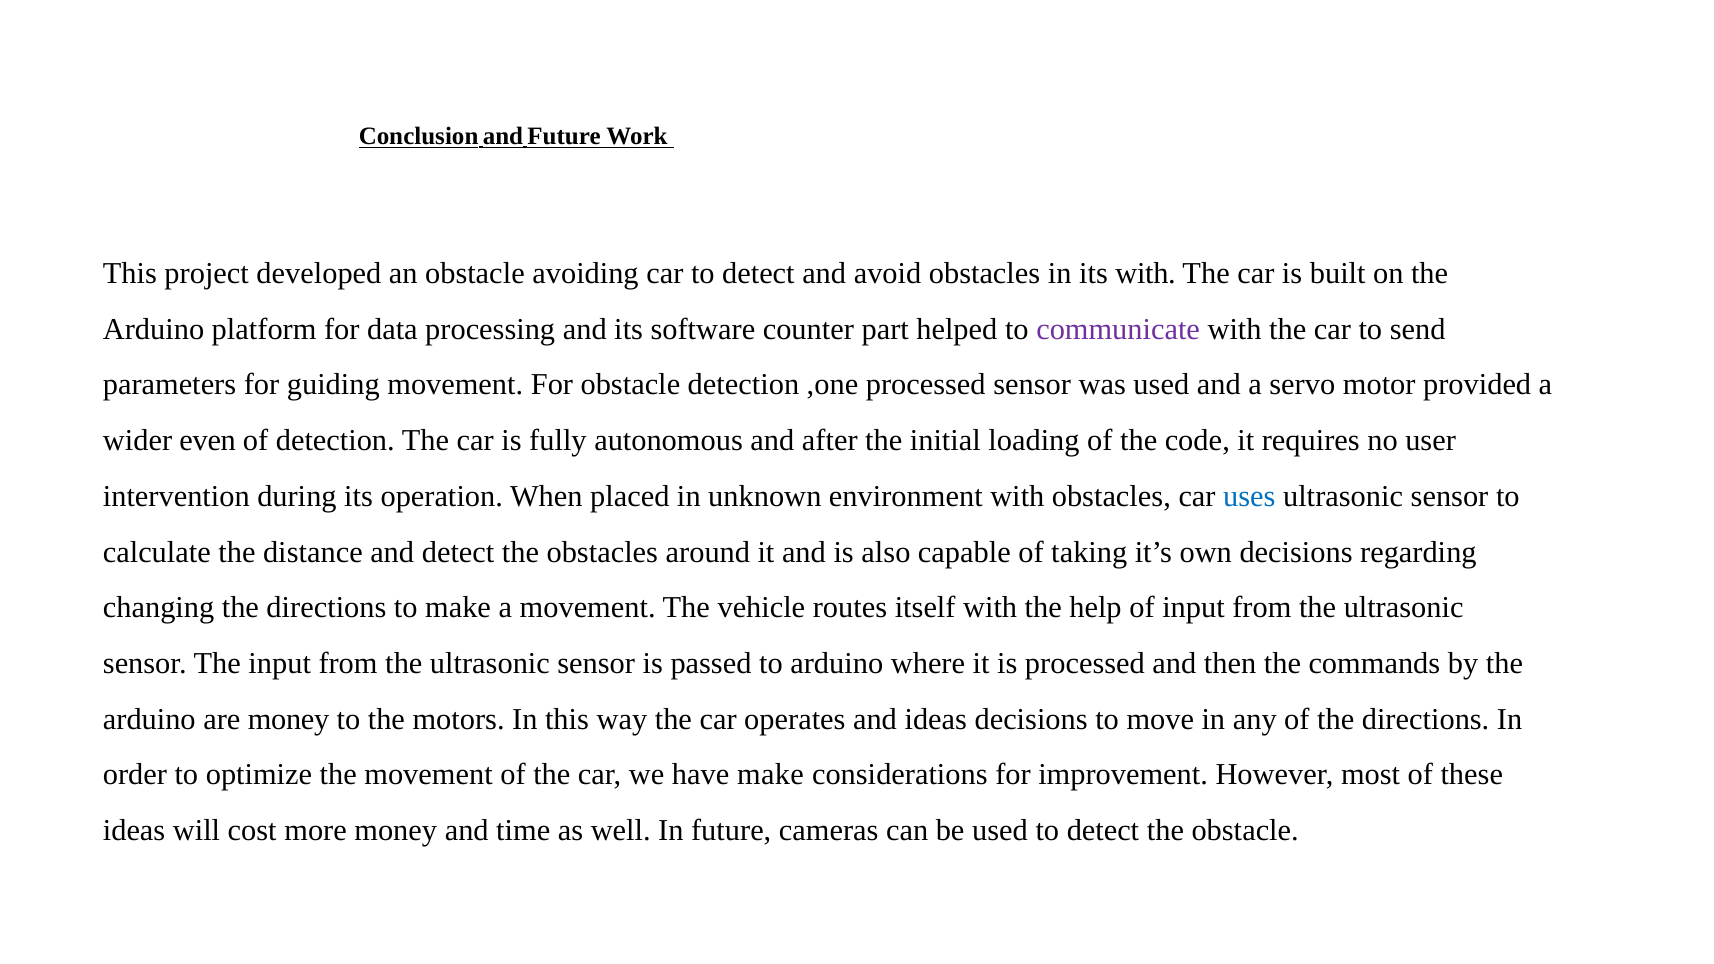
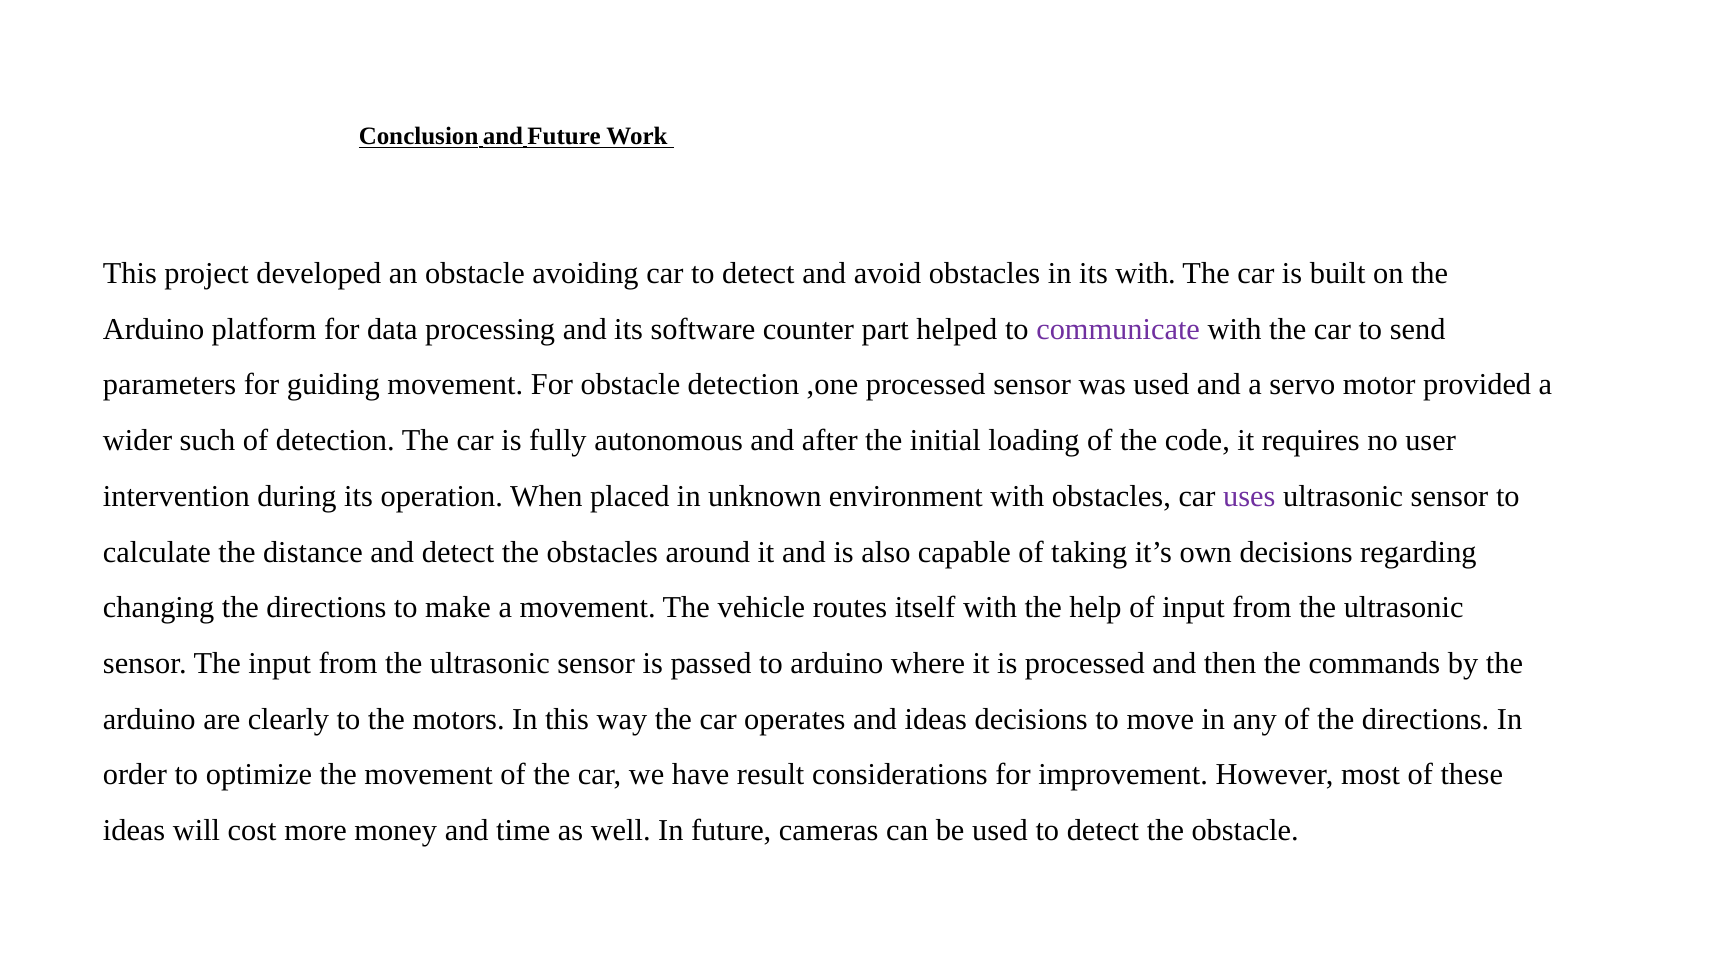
even: even -> such
uses colour: blue -> purple
are money: money -> clearly
have make: make -> result
